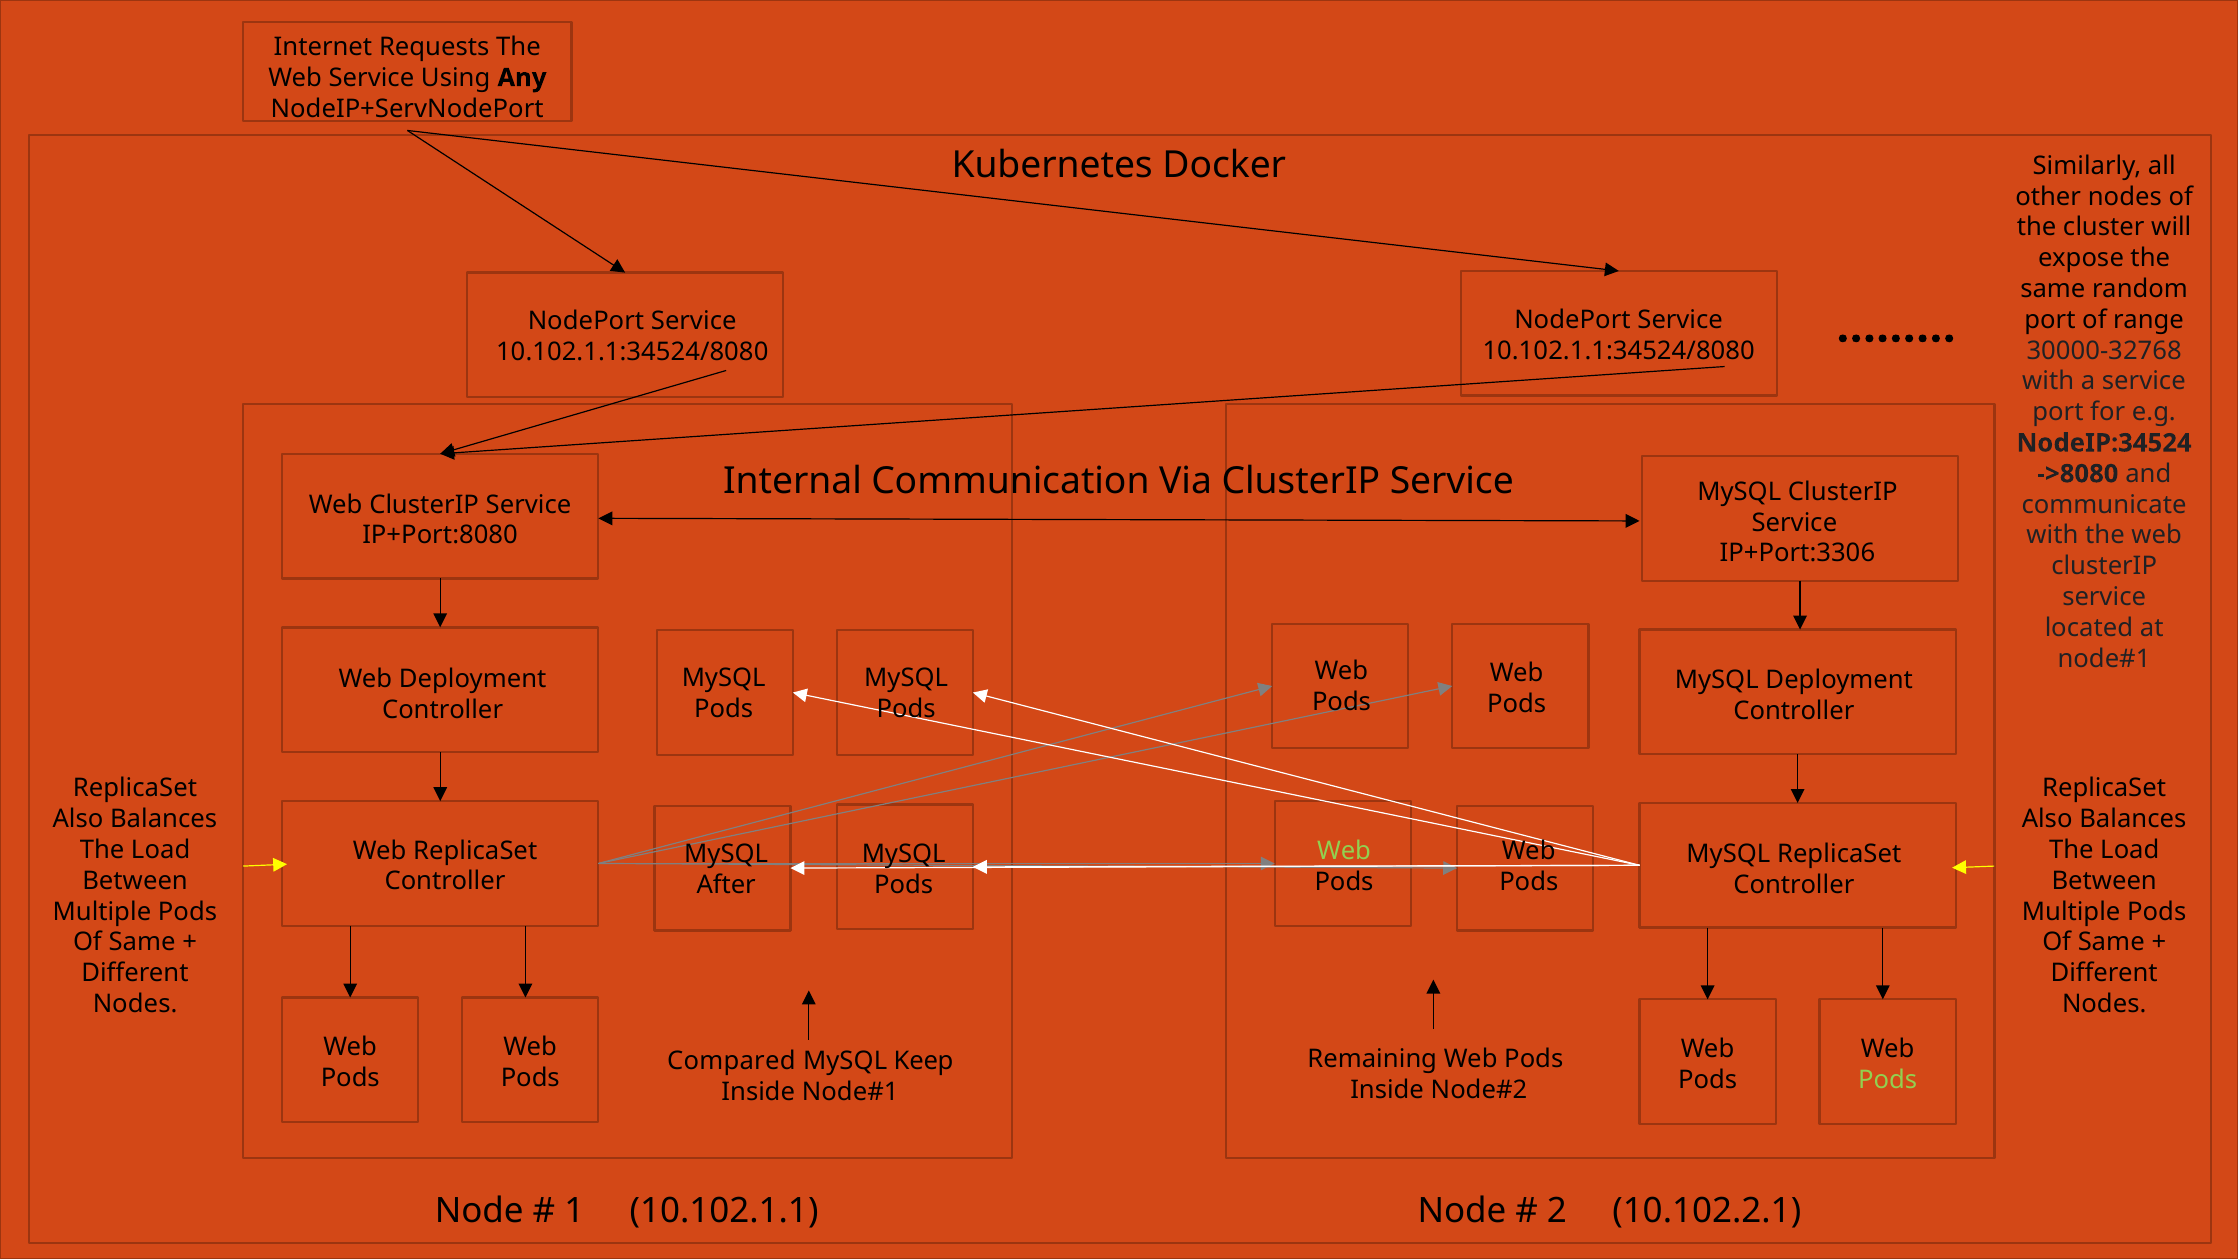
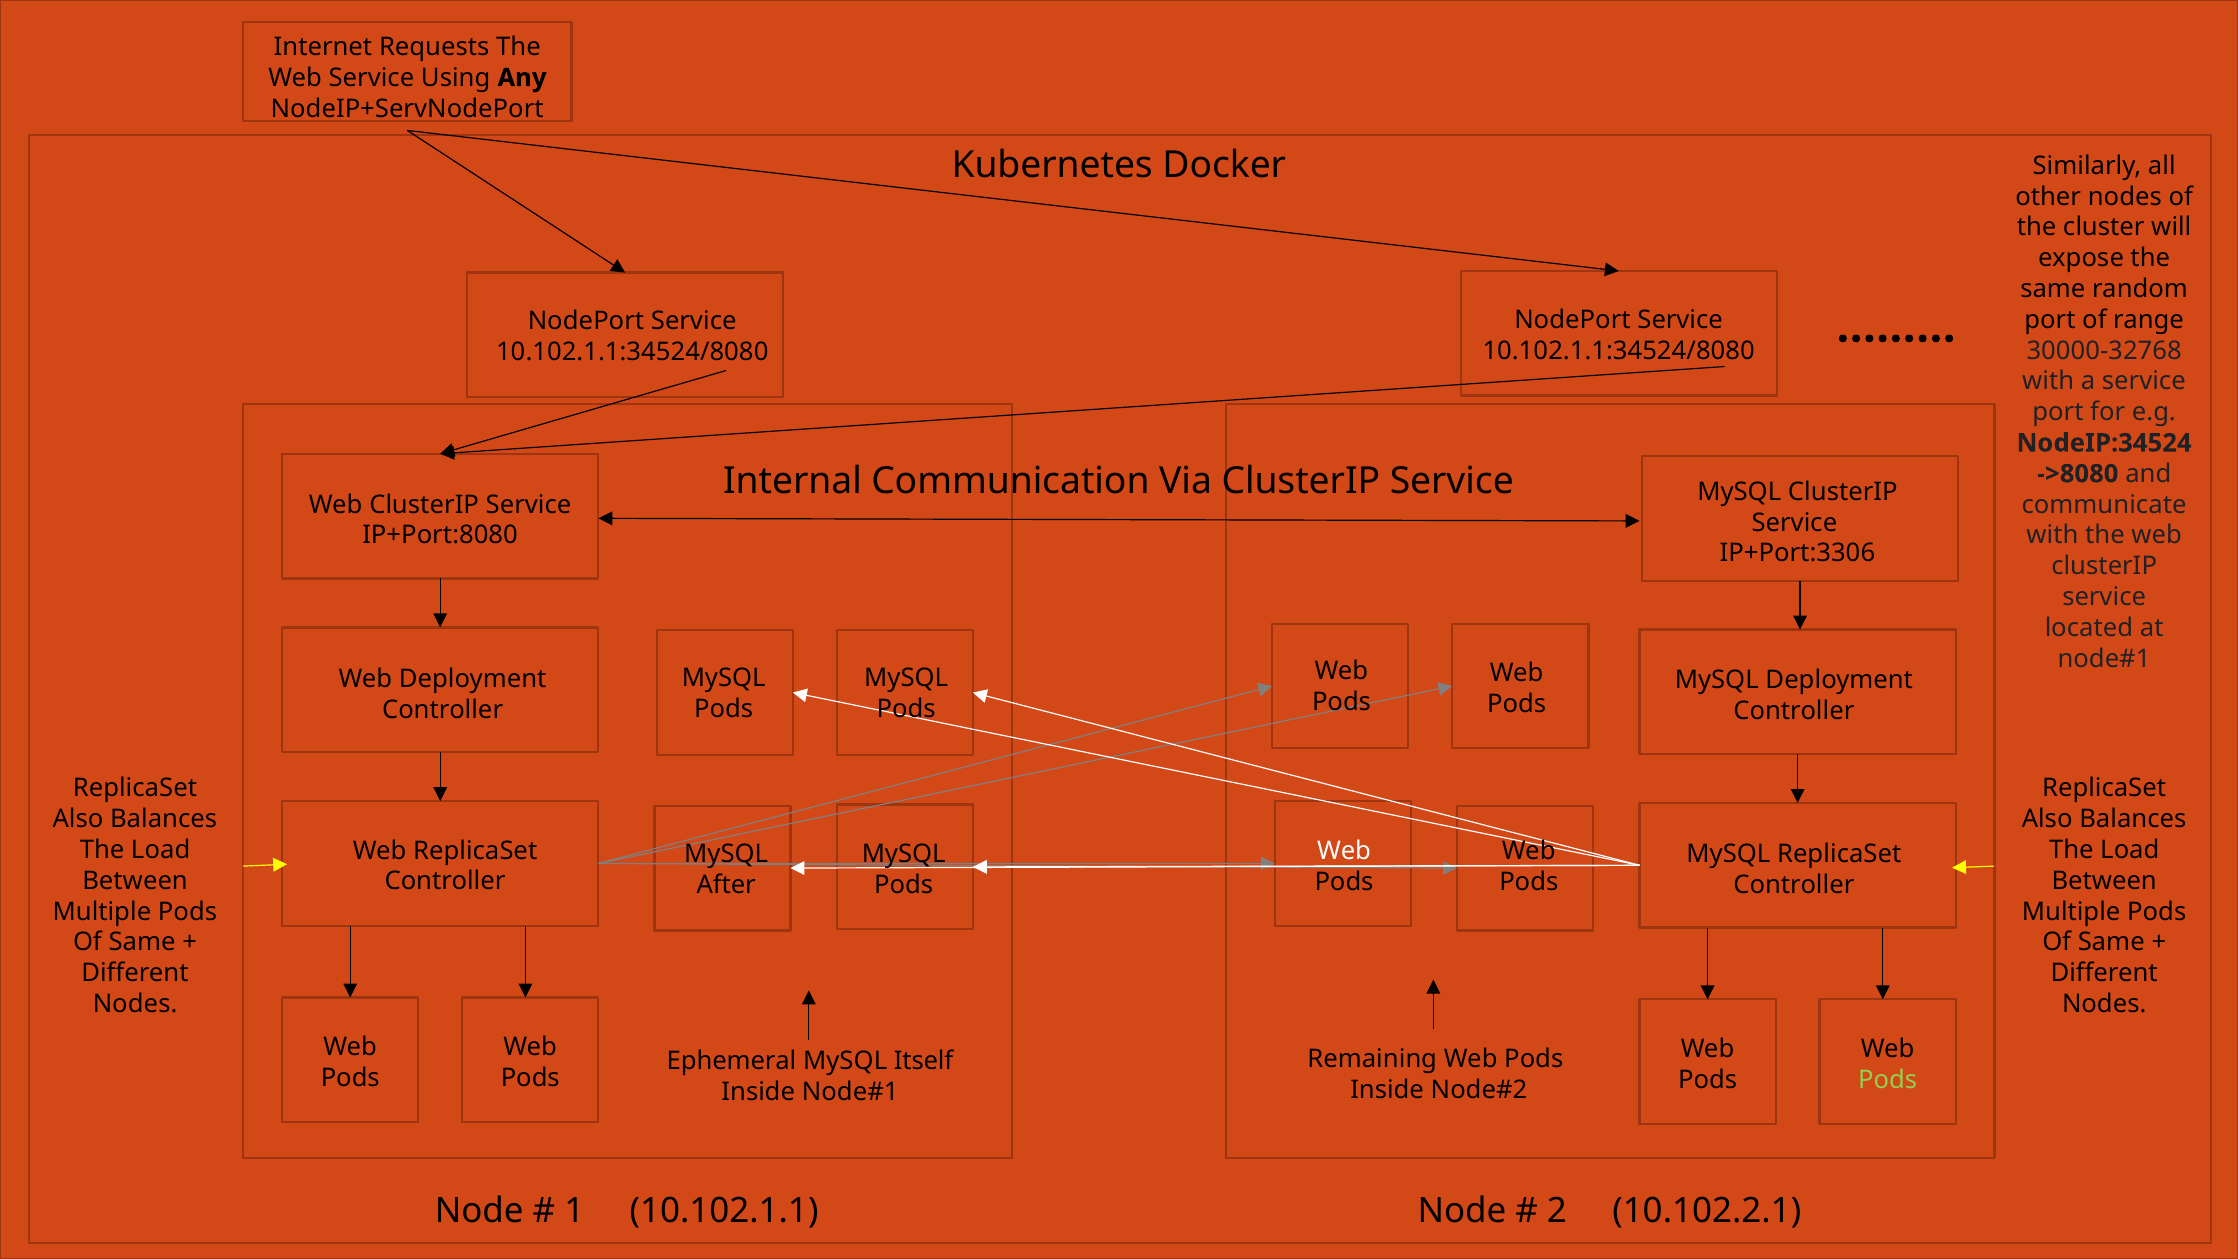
Web at (1344, 851) colour: light green -> white
Compared: Compared -> Ephemeral
Keep: Keep -> Itself
